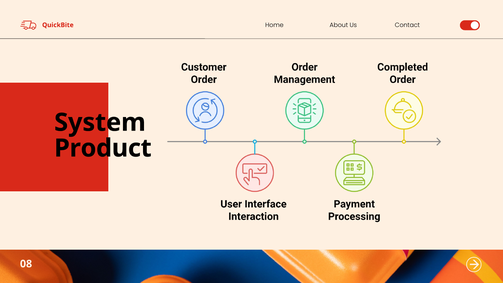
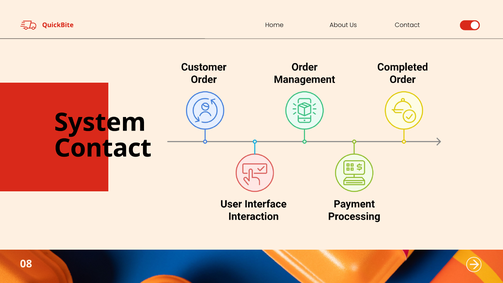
Product at (103, 148): Product -> Contact
